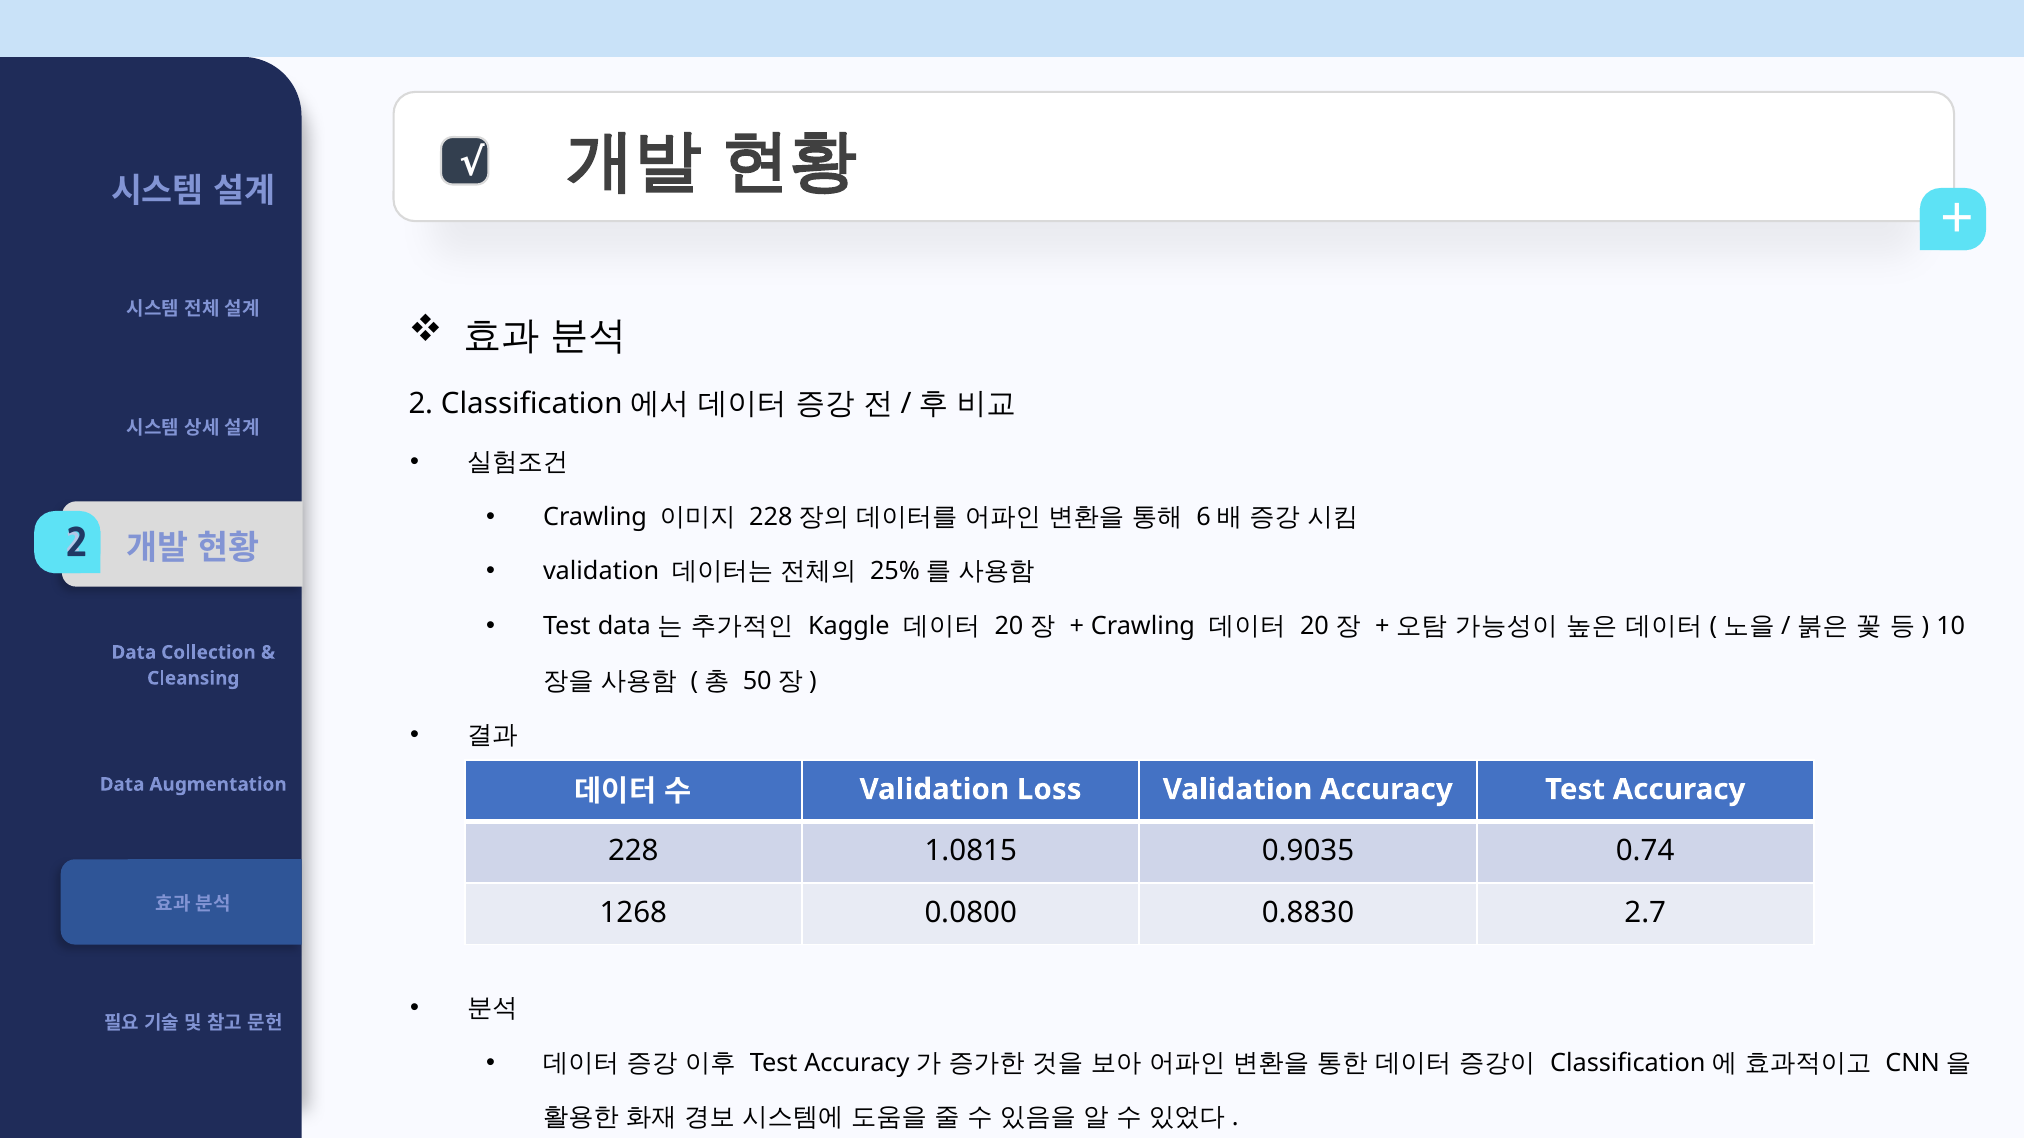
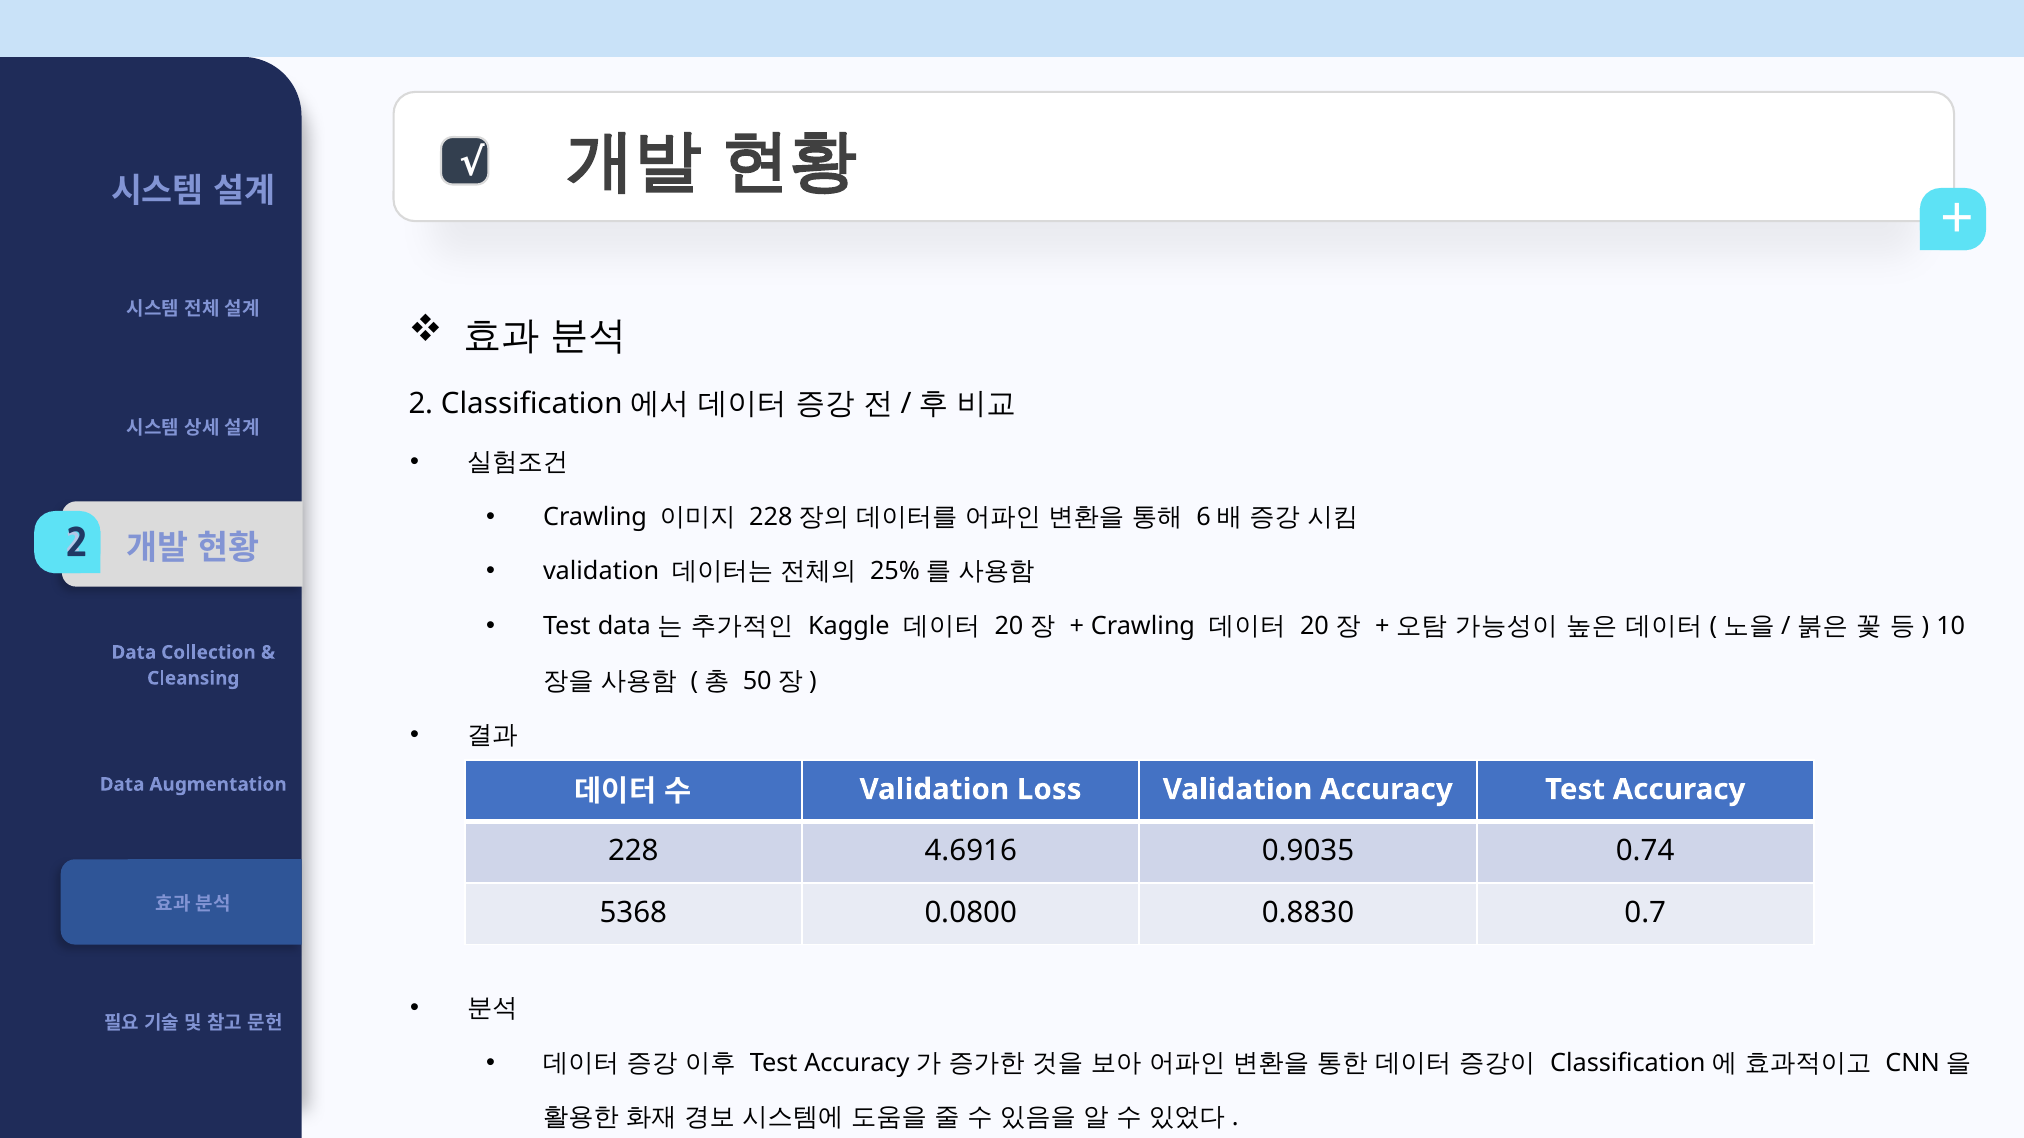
1.0815: 1.0815 -> 4.6916
1268: 1268 -> 5368
2.7: 2.7 -> 0.7
